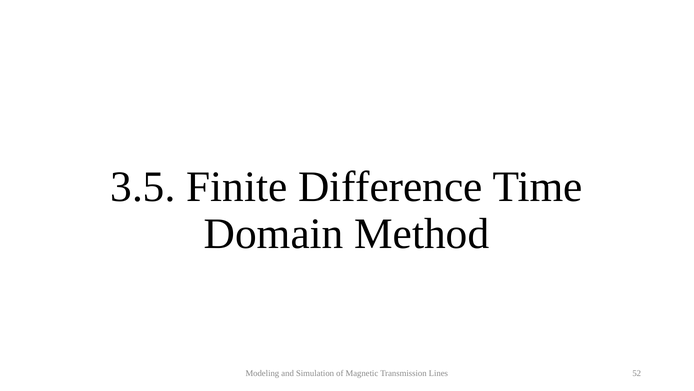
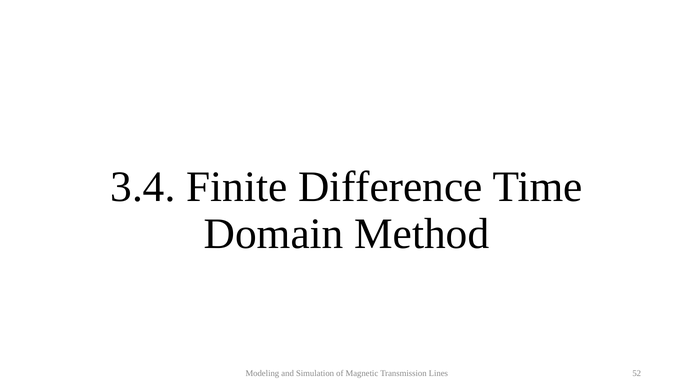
3.5: 3.5 -> 3.4
